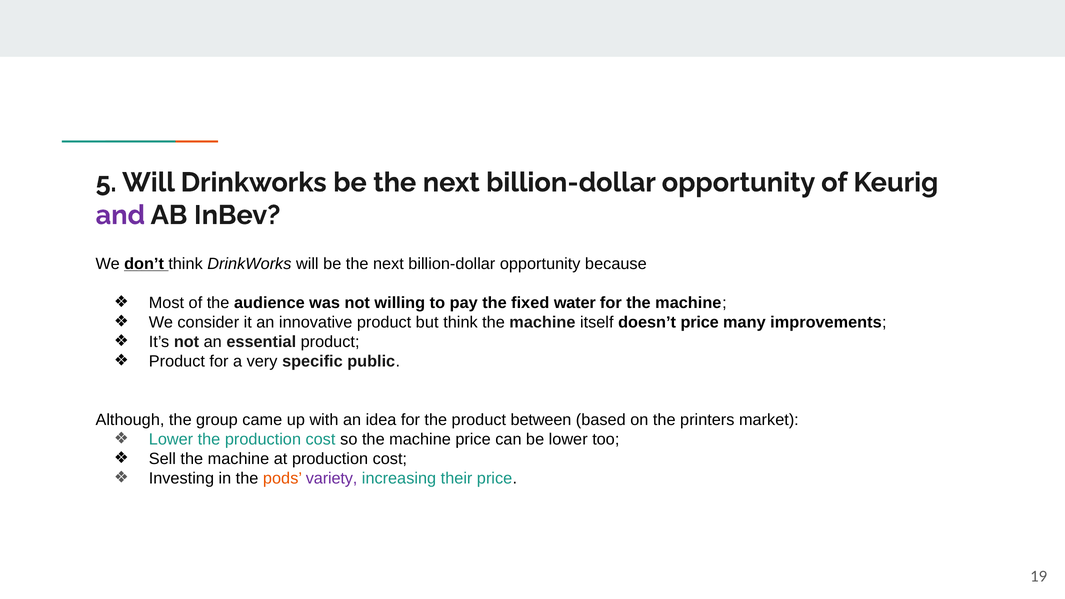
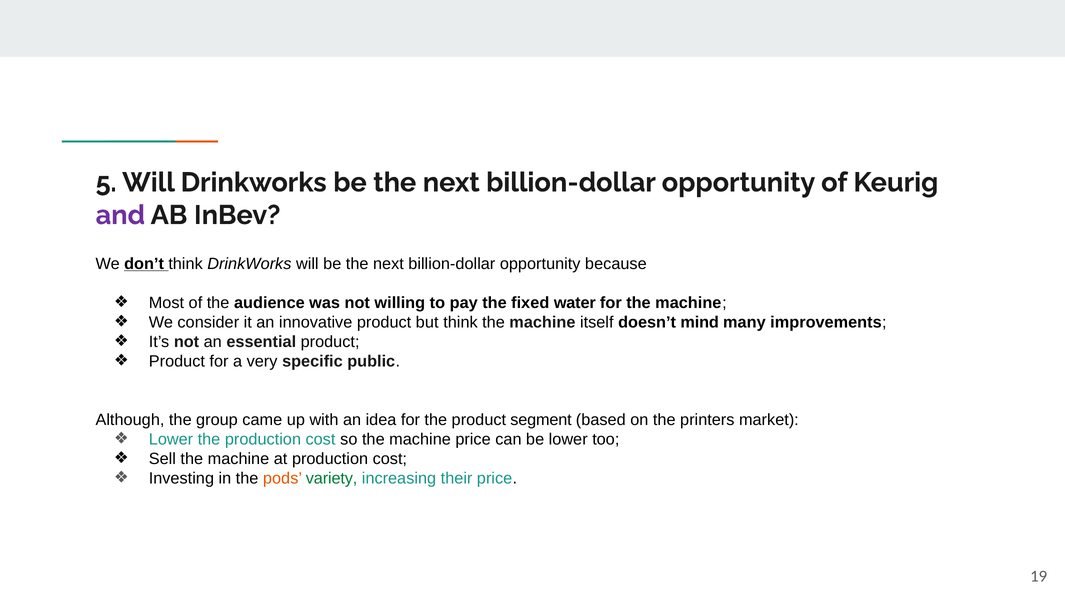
doesn’t price: price -> mind
between: between -> segment
variety colour: purple -> green
